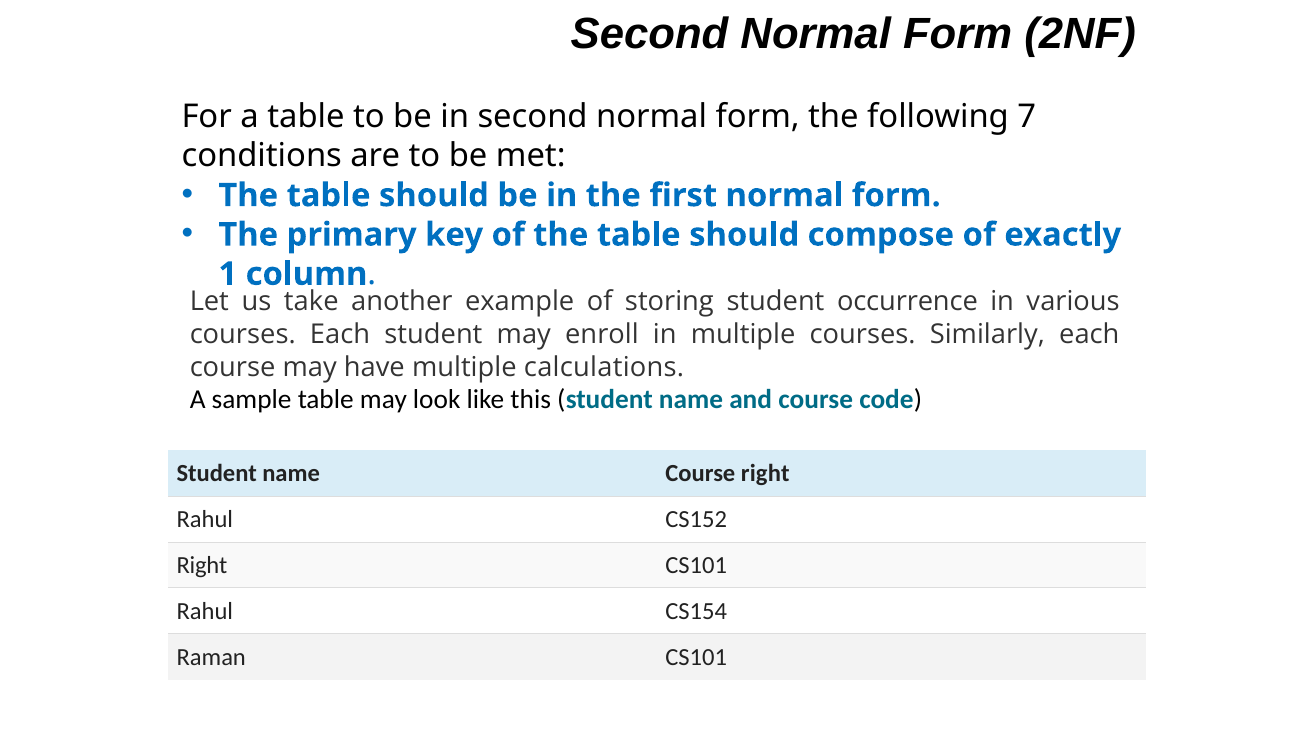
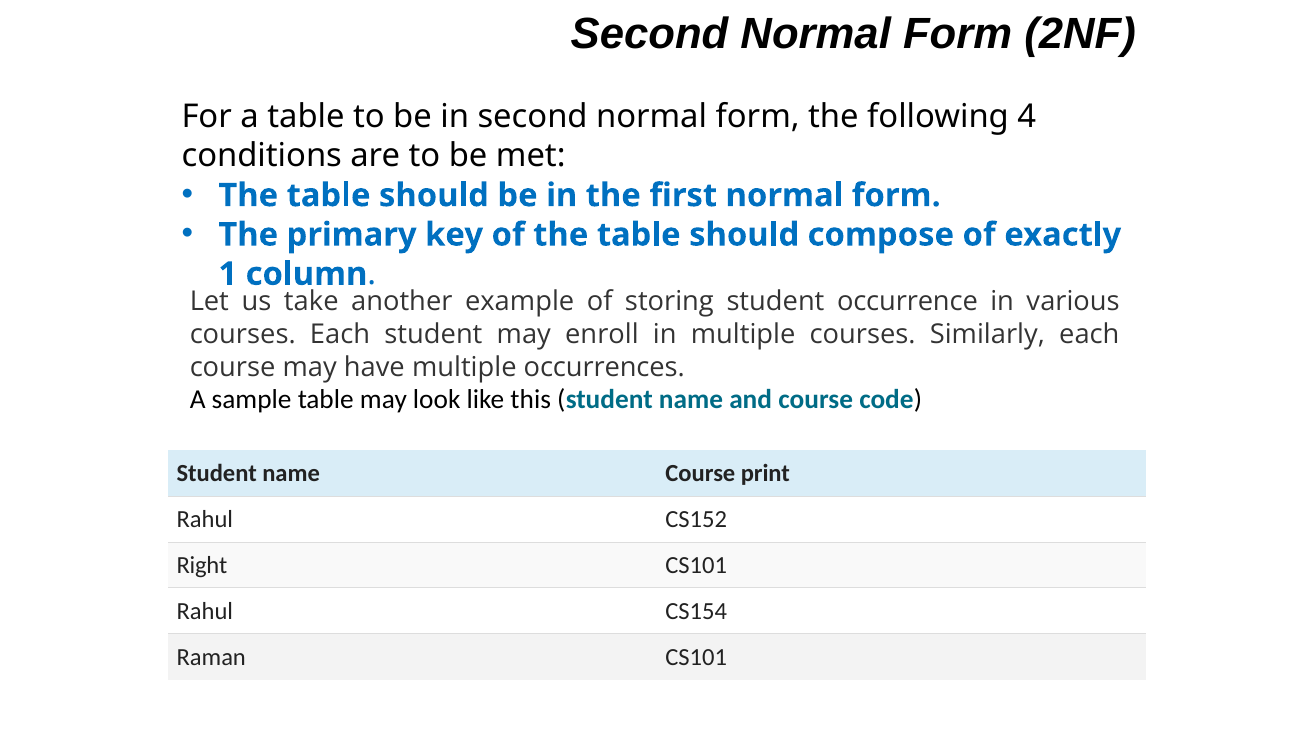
7: 7 -> 4
calculations: calculations -> occurrences
Course right: right -> print
